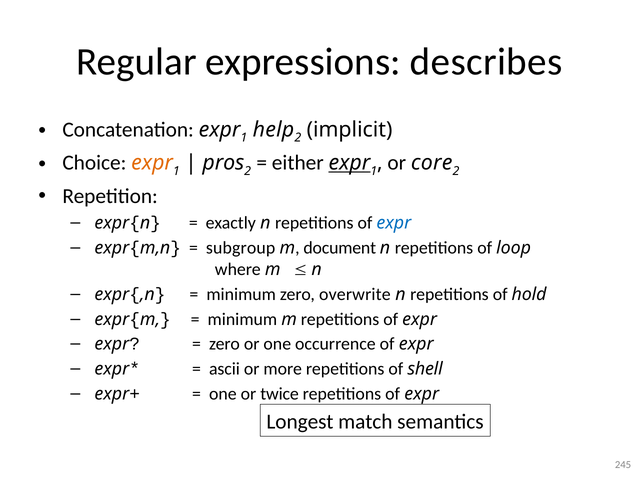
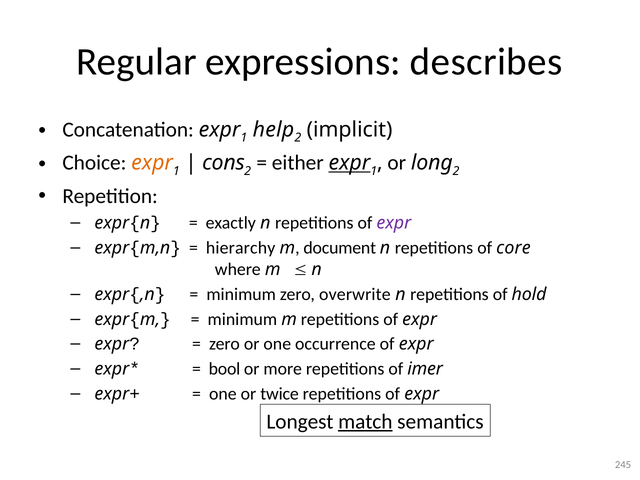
pros: pros -> cons
core: core -> long
expr at (394, 223) colour: blue -> purple
subgroup: subgroup -> hierarchy
loop: loop -> core
ascii: ascii -> bool
shell: shell -> imer
match underline: none -> present
